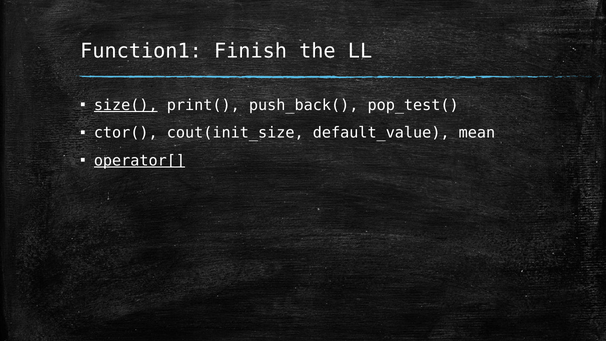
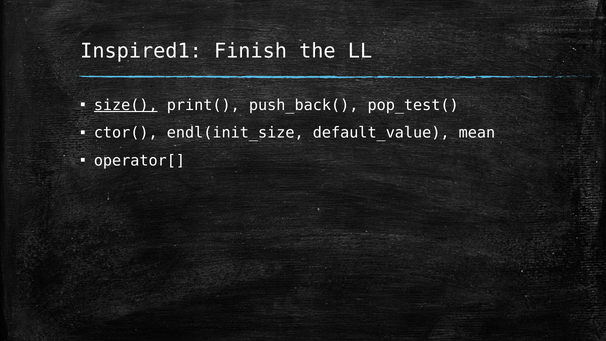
Function1: Function1 -> Inspired1
cout(init_size: cout(init_size -> endl(init_size
operator[ underline: present -> none
